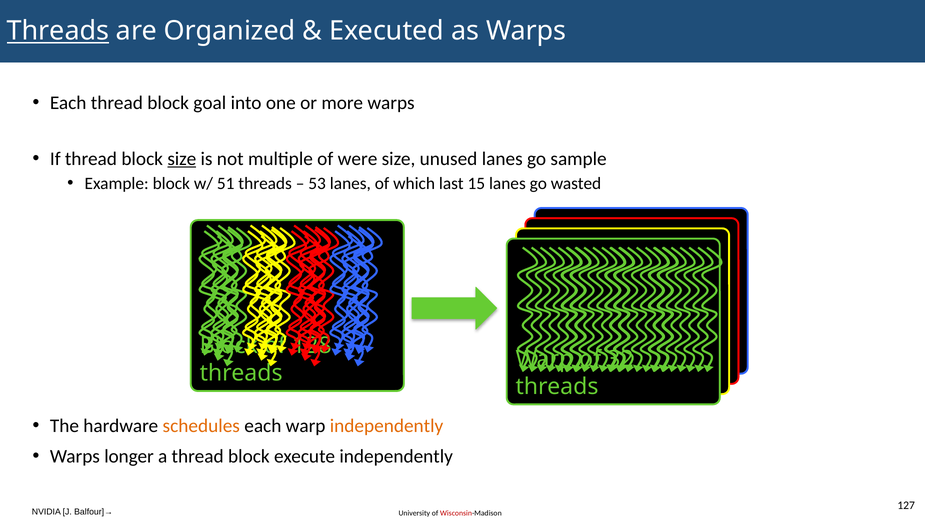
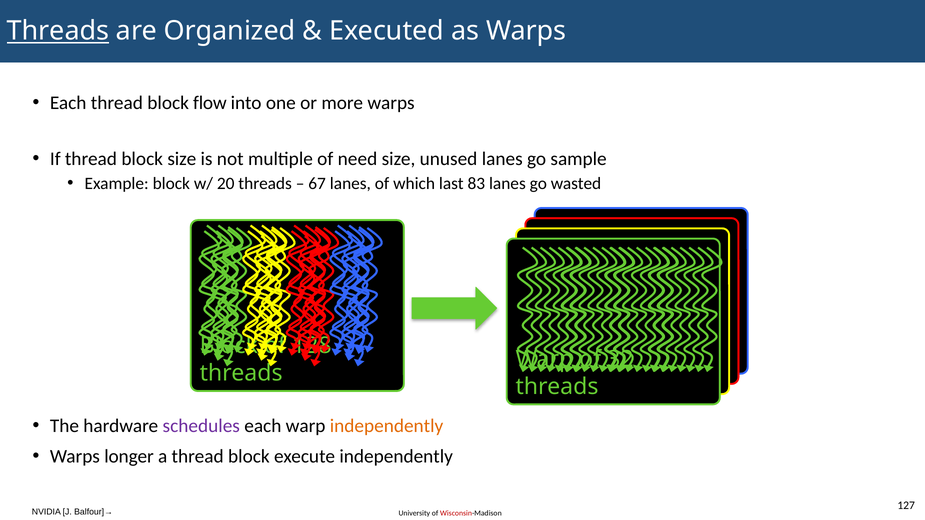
goal: goal -> flow
size at (182, 159) underline: present -> none
were: were -> need
51: 51 -> 20
53: 53 -> 67
15: 15 -> 83
schedules colour: orange -> purple
